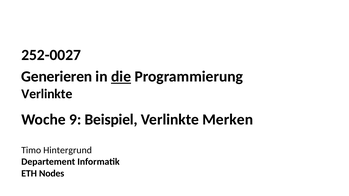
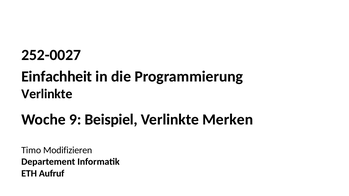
Generieren: Generieren -> Einfachheit
die underline: present -> none
Hintergrund: Hintergrund -> Modifizieren
Nodes: Nodes -> Aufruf
